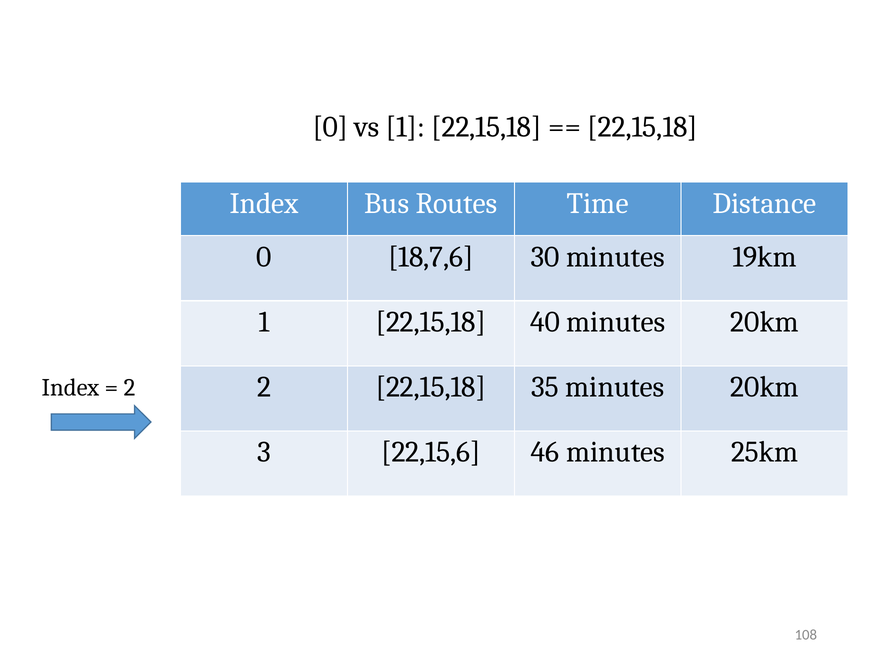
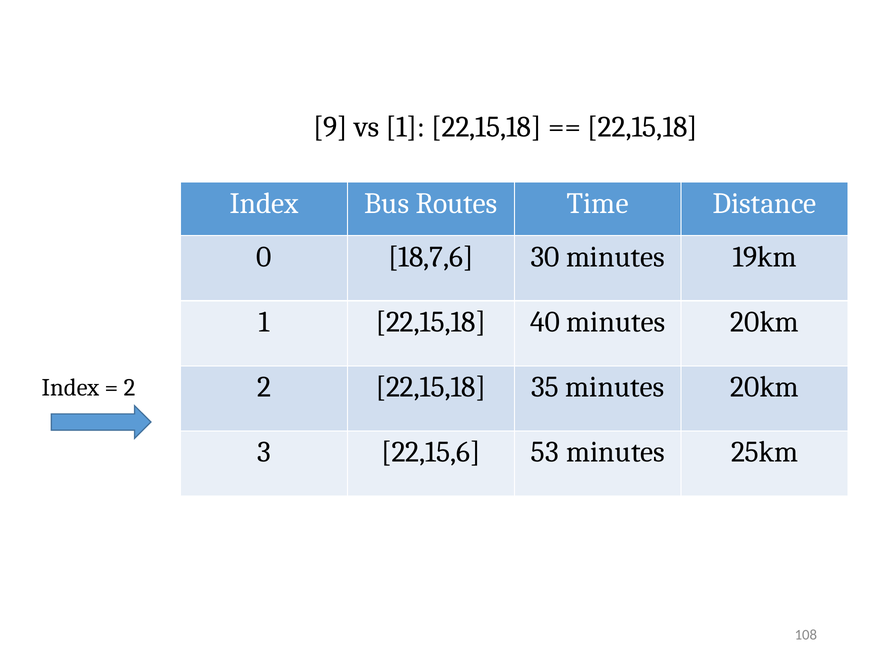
0 at (331, 127): 0 -> 9
46: 46 -> 53
